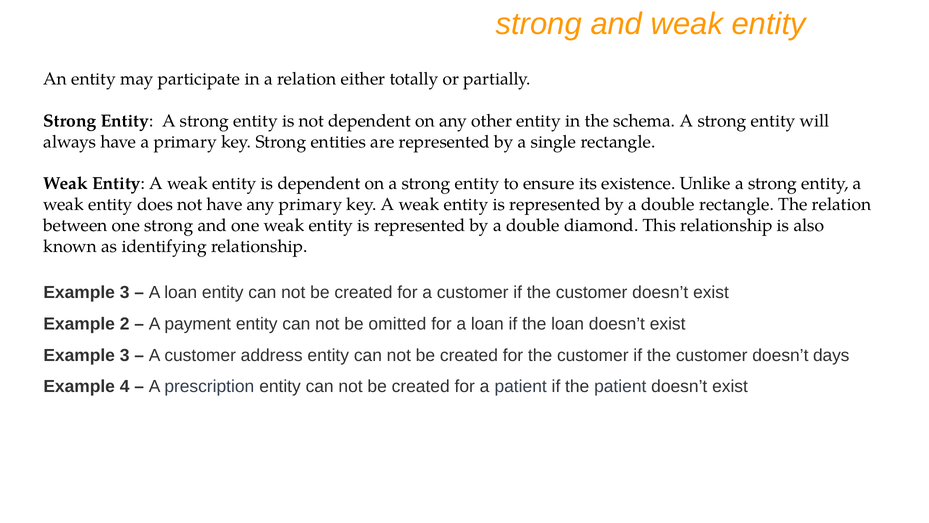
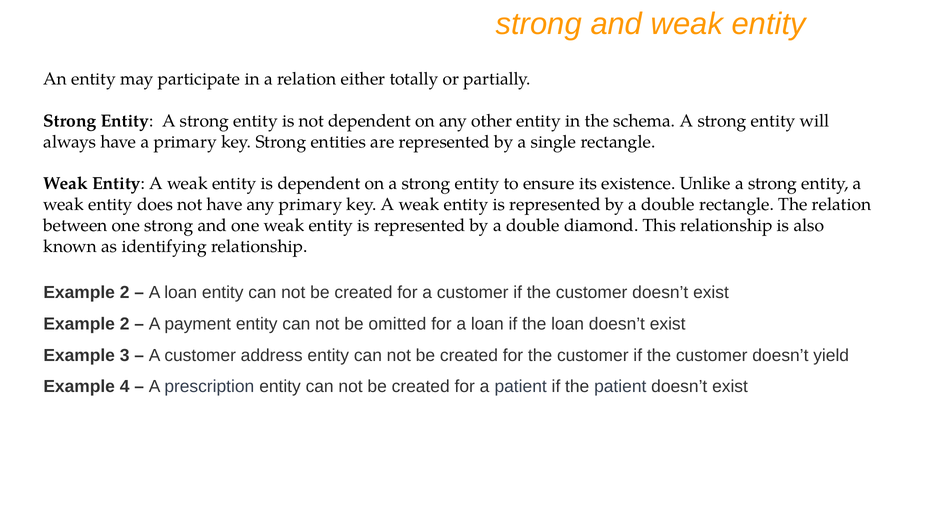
3 at (125, 292): 3 -> 2
days: days -> yield
